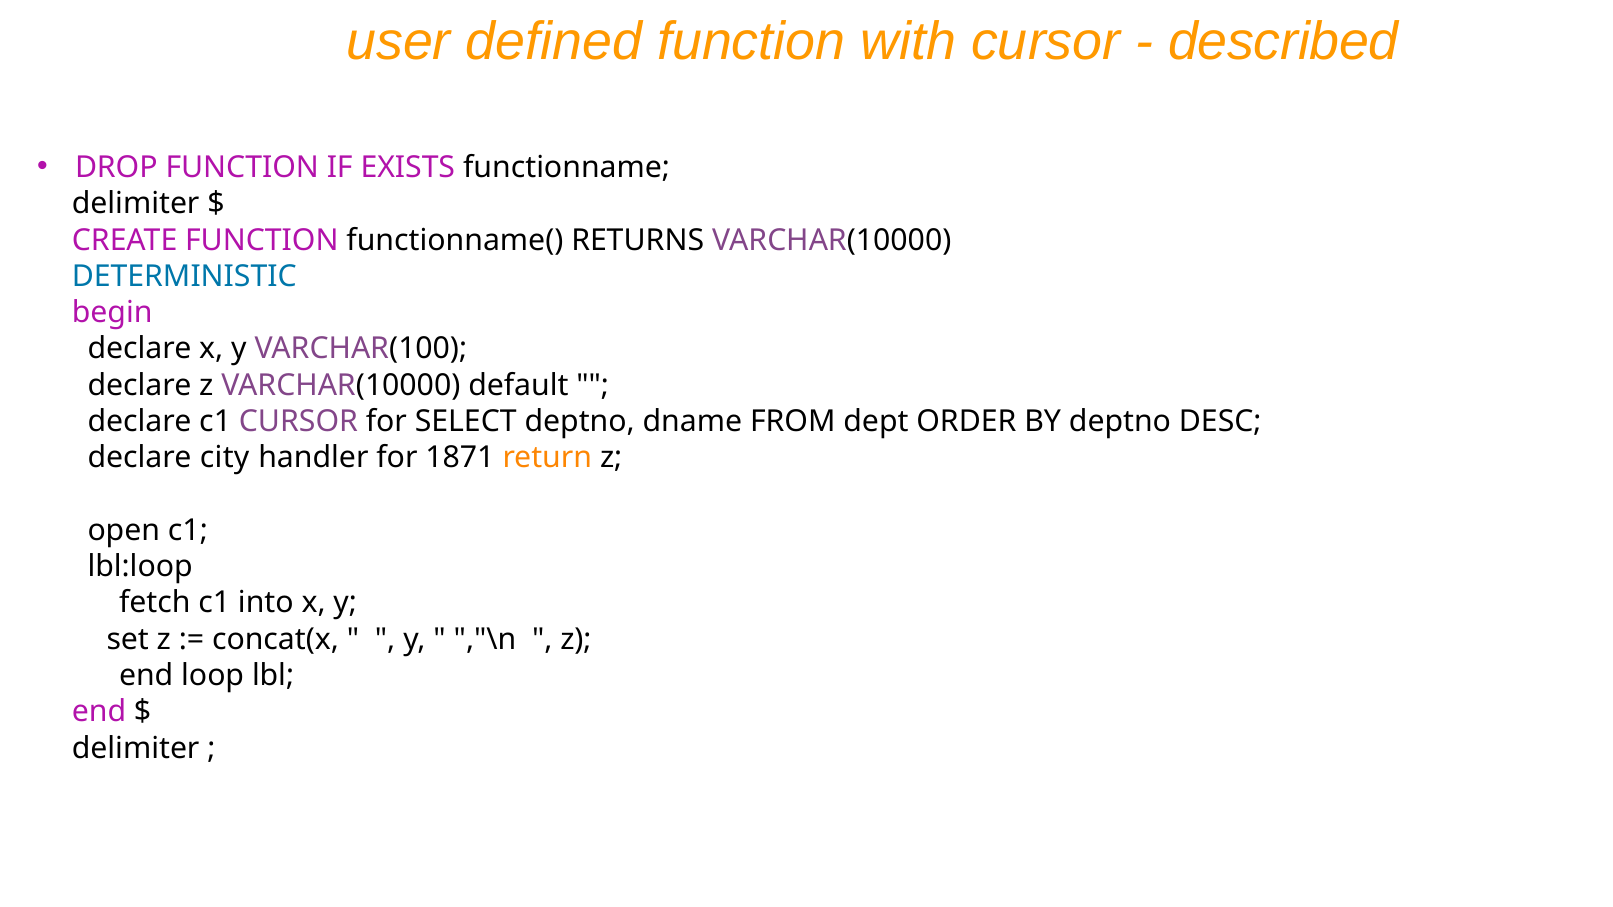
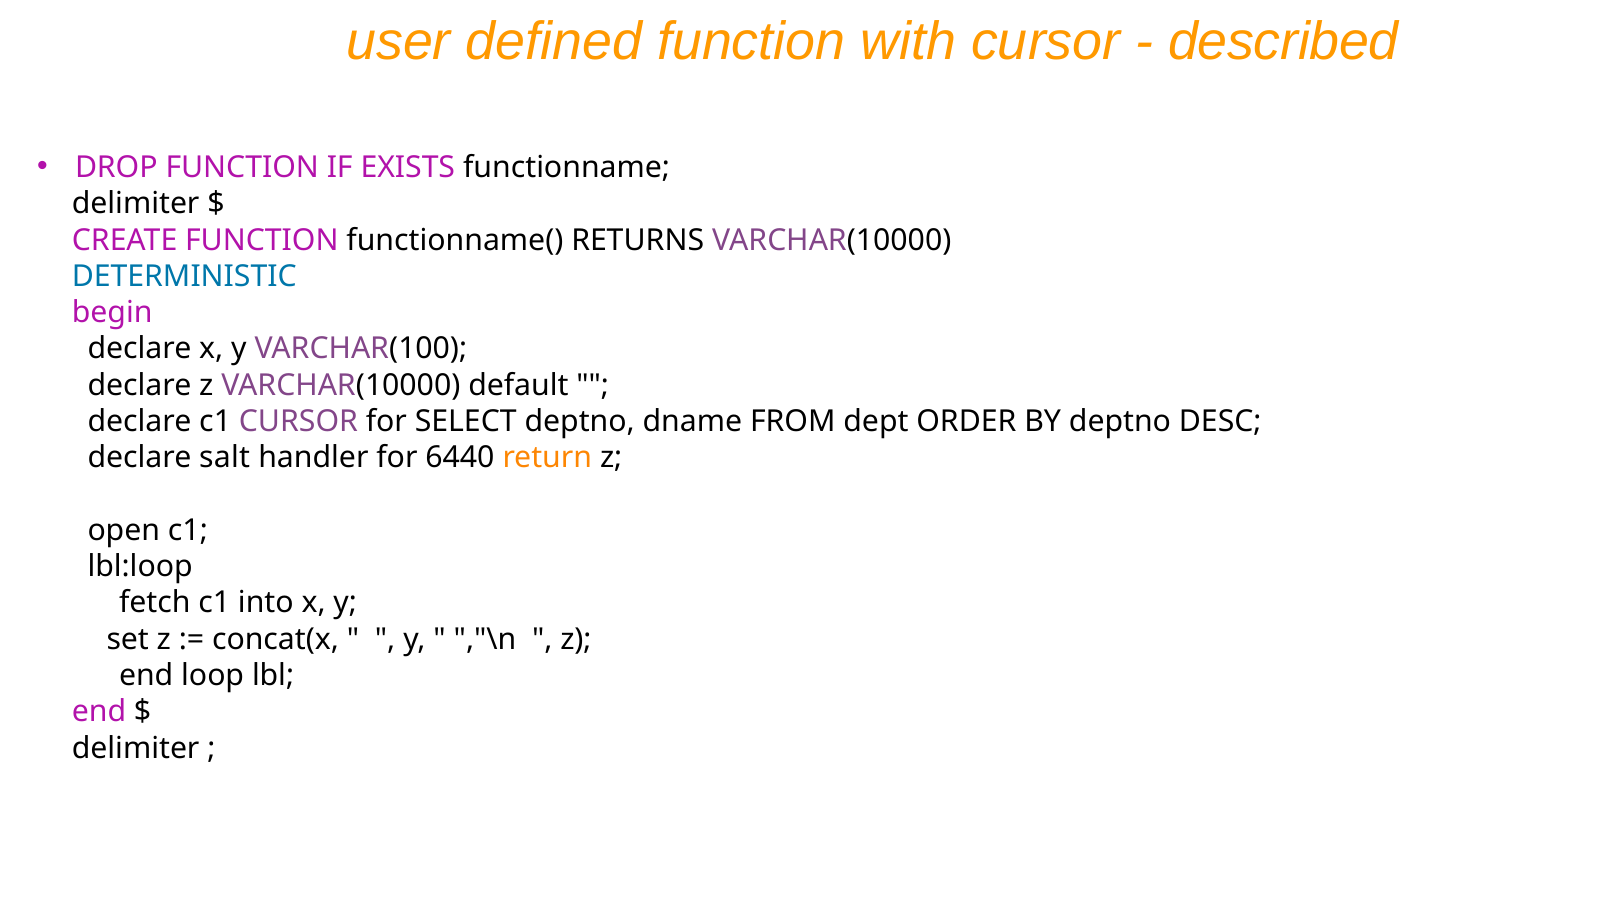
city: city -> salt
1871: 1871 -> 6440
